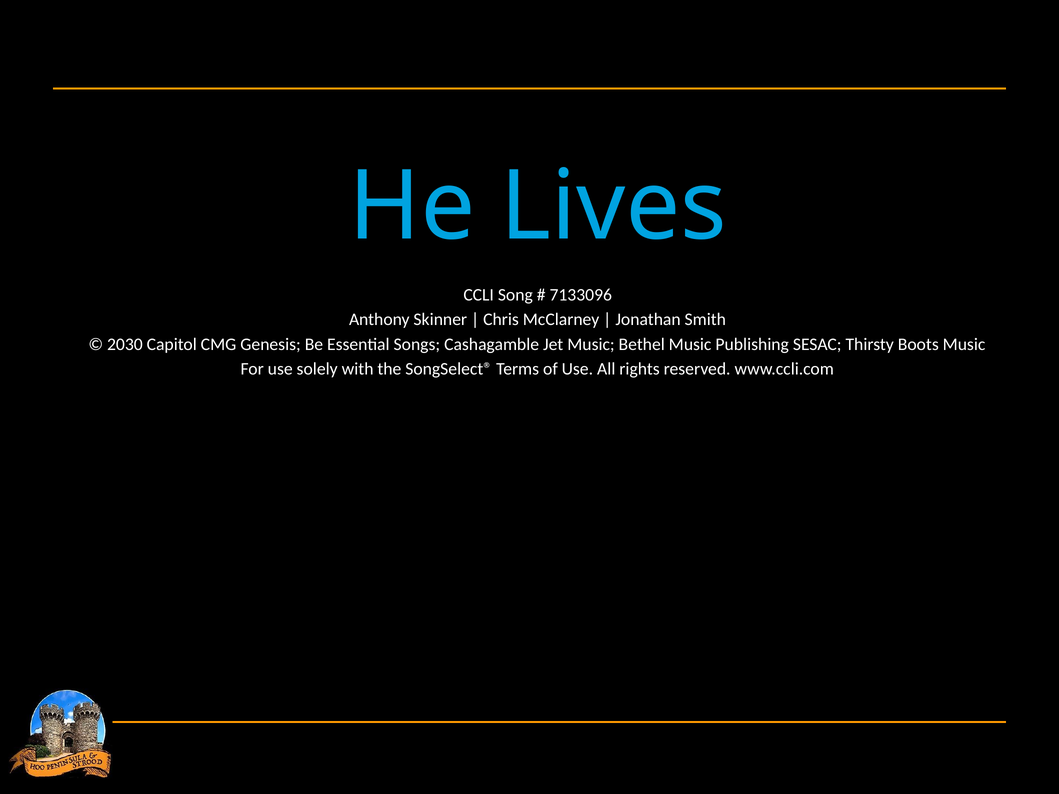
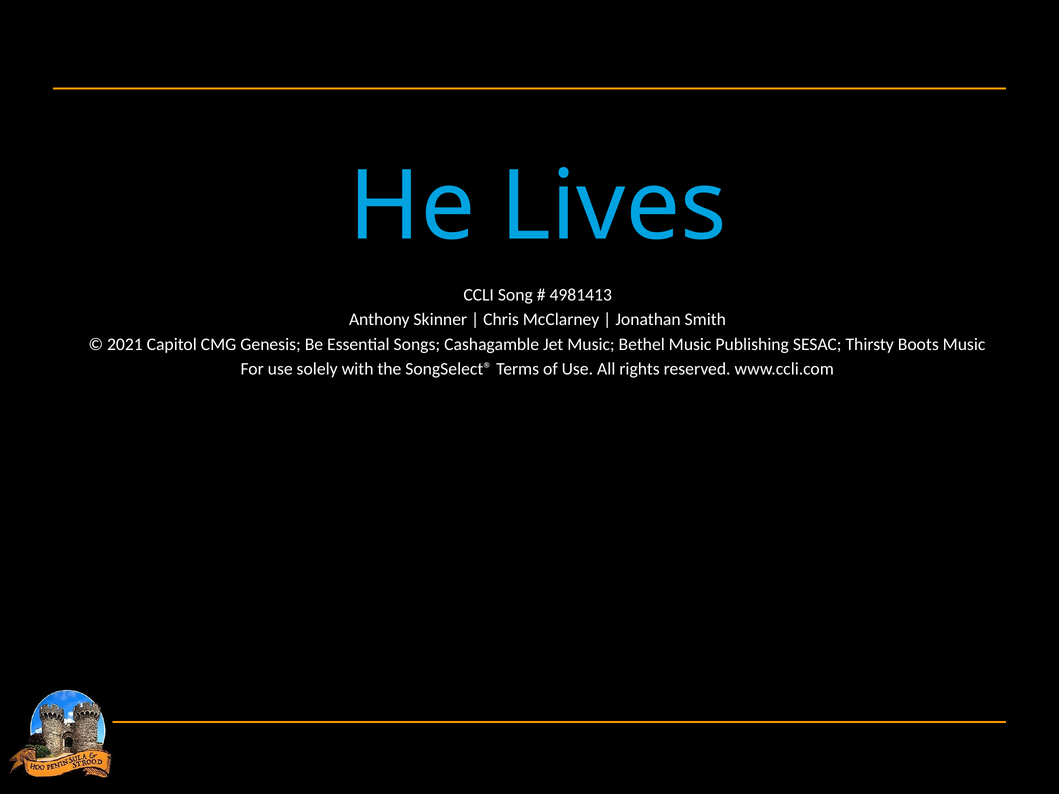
7133096: 7133096 -> 4981413
2030: 2030 -> 2021
